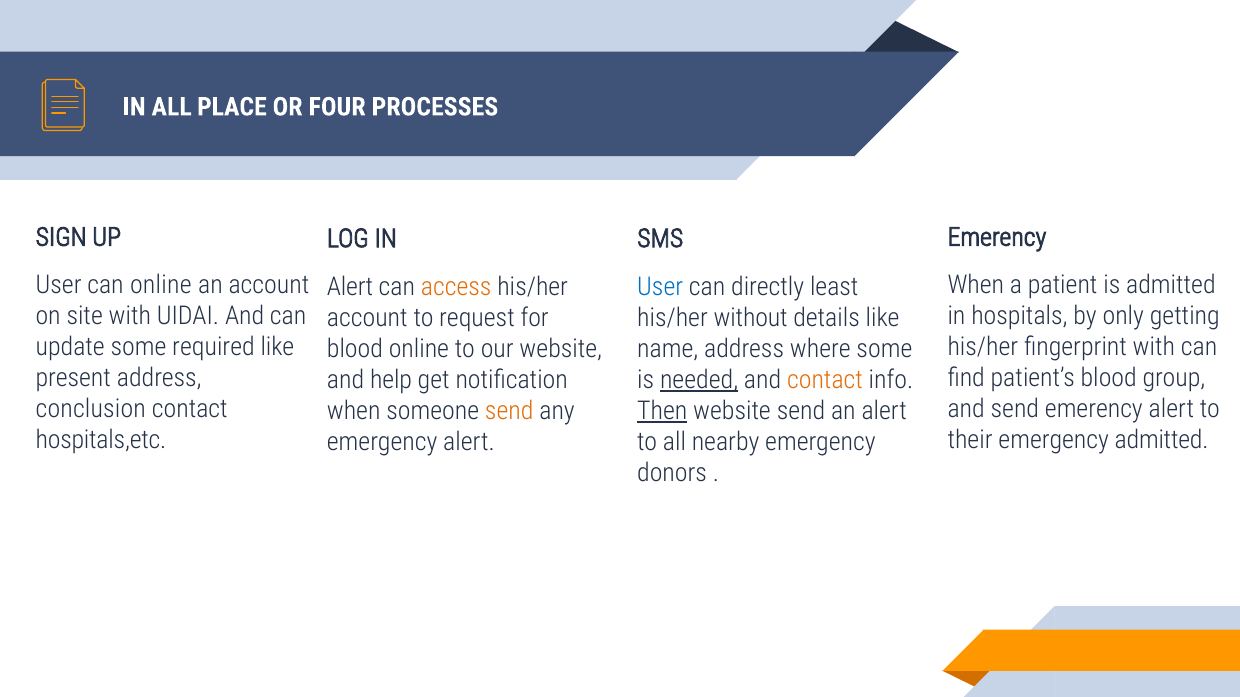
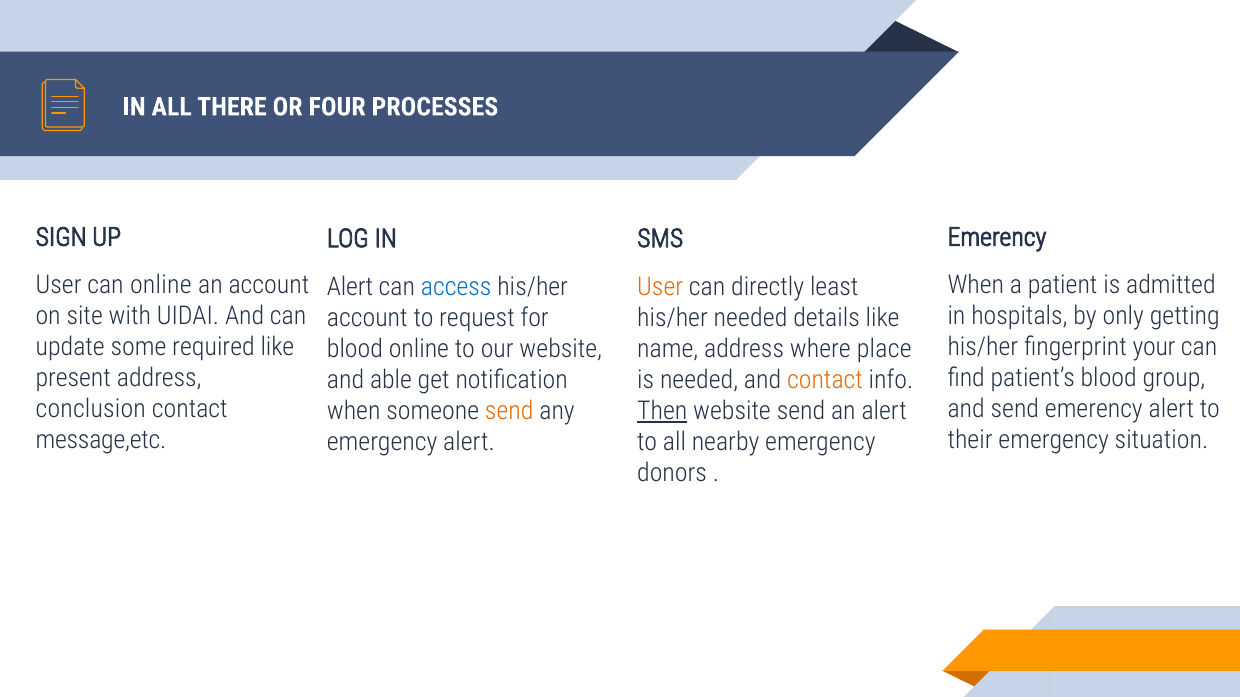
PLACE: PLACE -> THERE
access colour: orange -> blue
User at (660, 287) colour: blue -> orange
his/her without: without -> needed
fingerprint with: with -> your
where some: some -> place
help: help -> able
needed at (699, 380) underline: present -> none
hospitals,etc: hospitals,etc -> message,etc
emergency admitted: admitted -> situation
